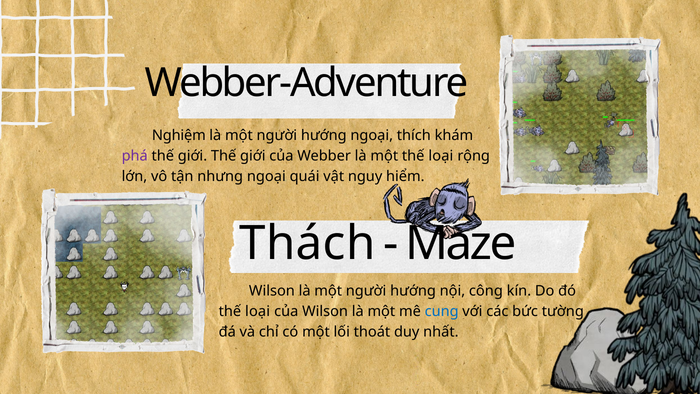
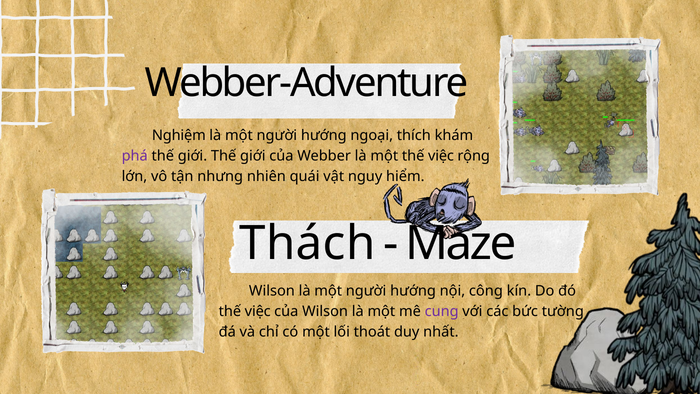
một thế loại: loại -> việc
nhưng ngoại: ngoại -> nhiên
loại at (258, 311): loại -> việc
cung colour: blue -> purple
